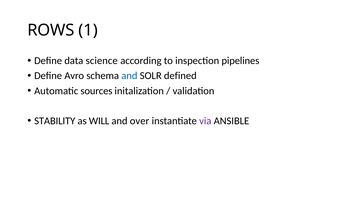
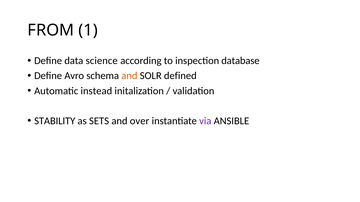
ROWS: ROWS -> FROM
pipelines: pipelines -> database
and at (129, 76) colour: blue -> orange
sources: sources -> instead
WILL: WILL -> SETS
